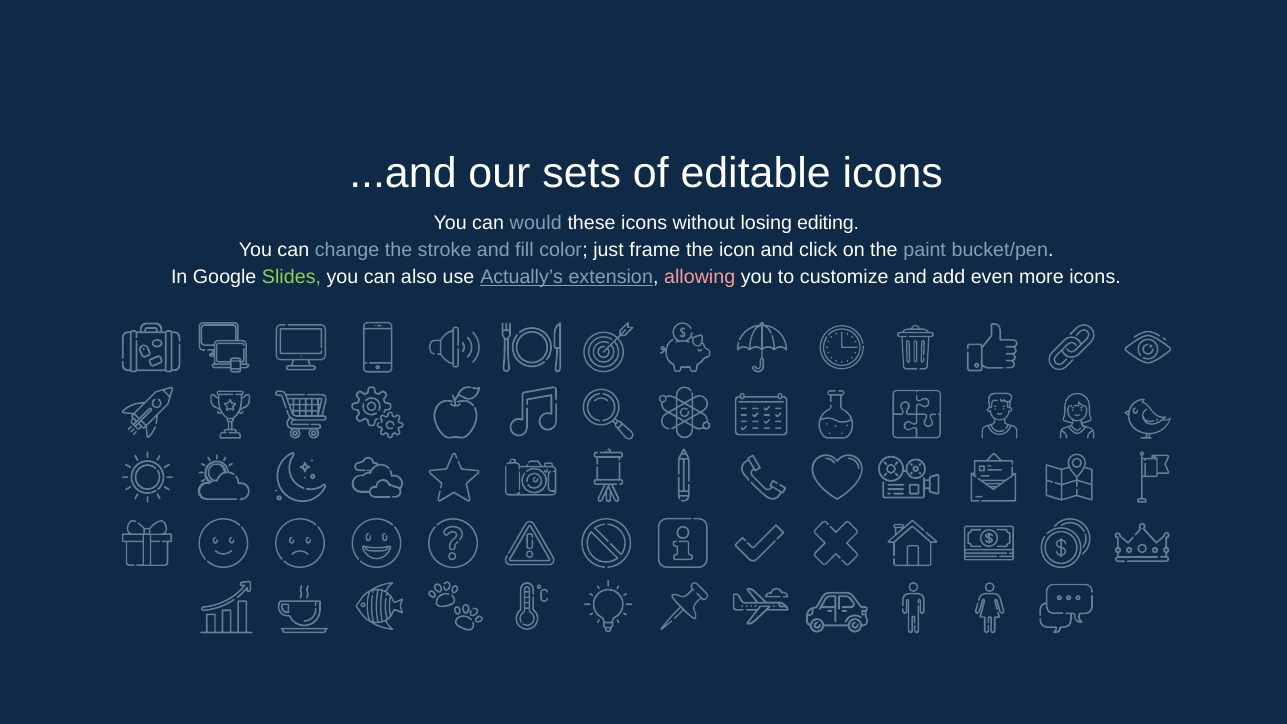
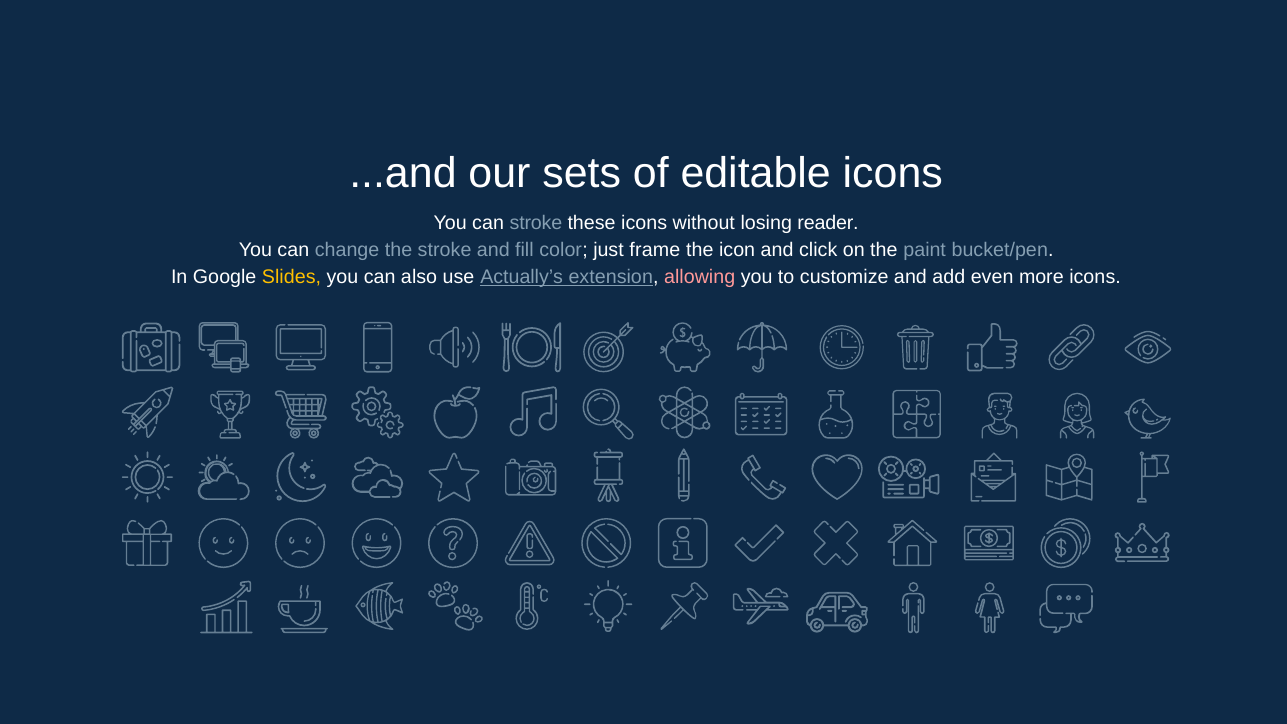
can would: would -> stroke
editing: editing -> reader
Slides colour: light green -> yellow
